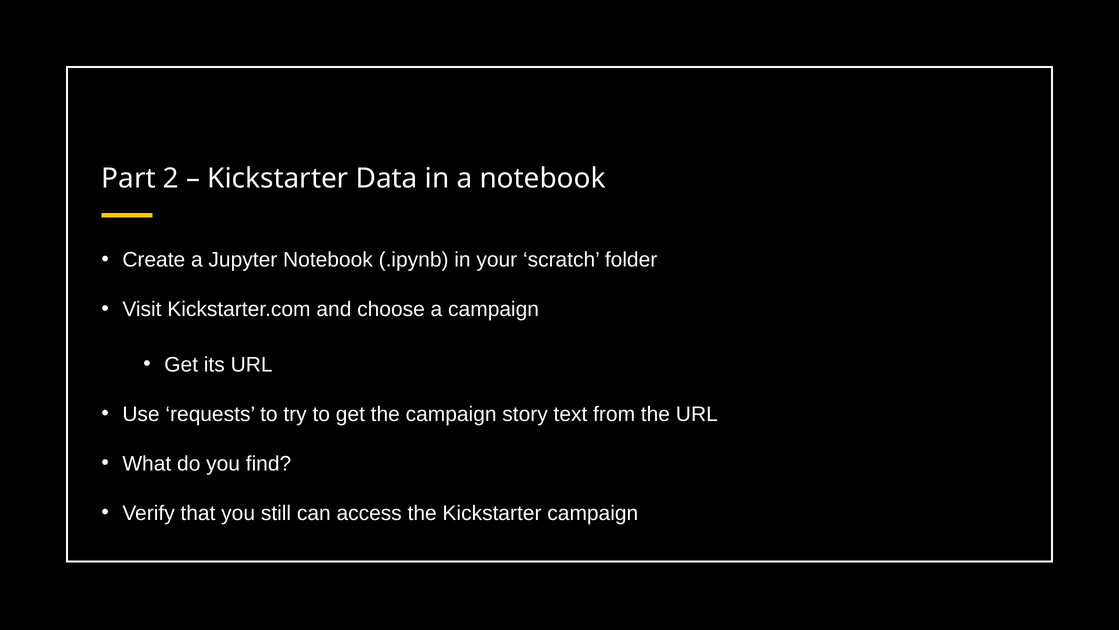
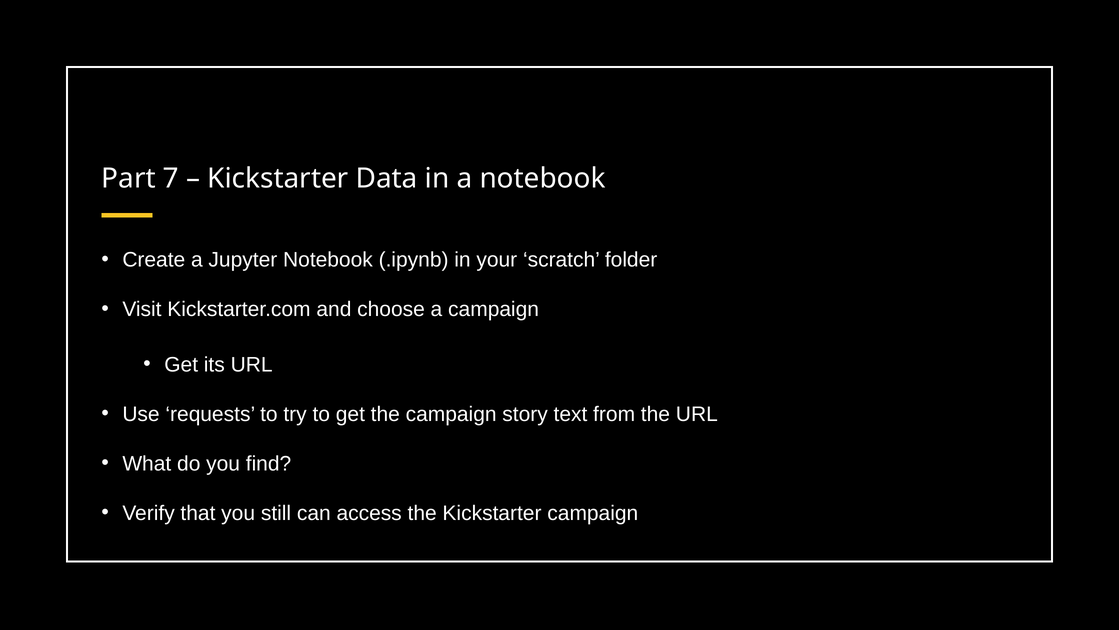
2: 2 -> 7
